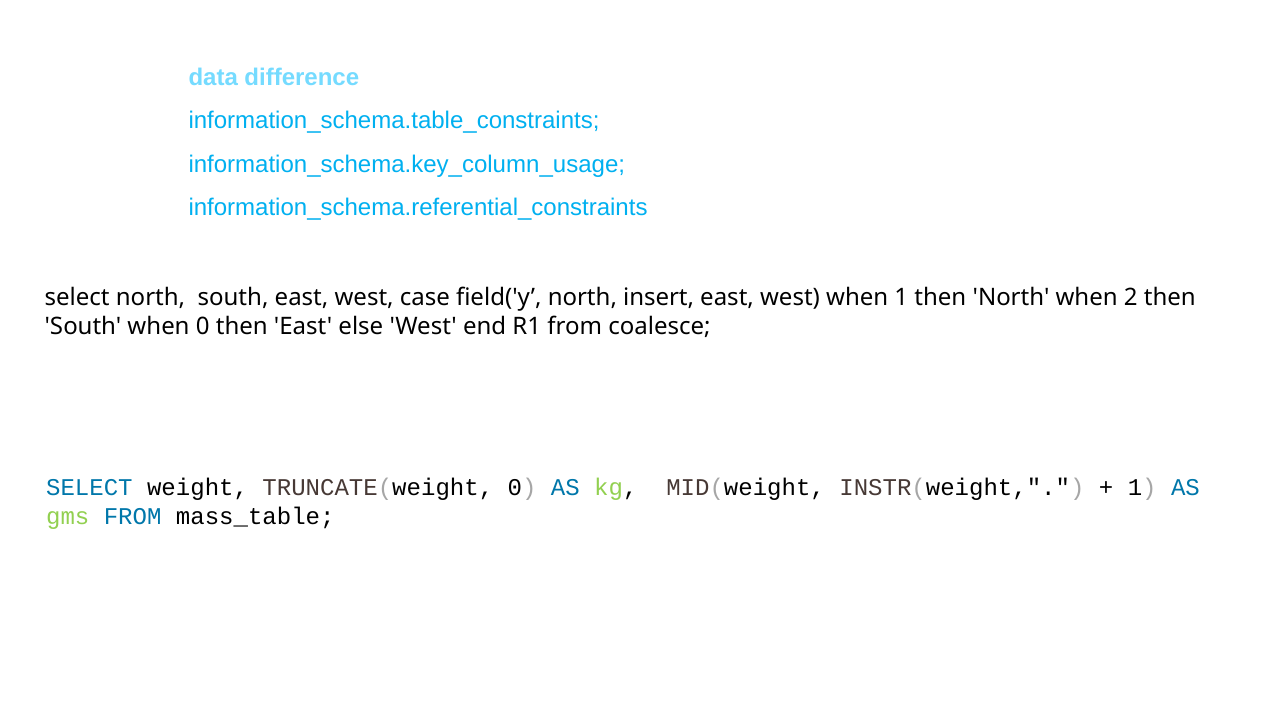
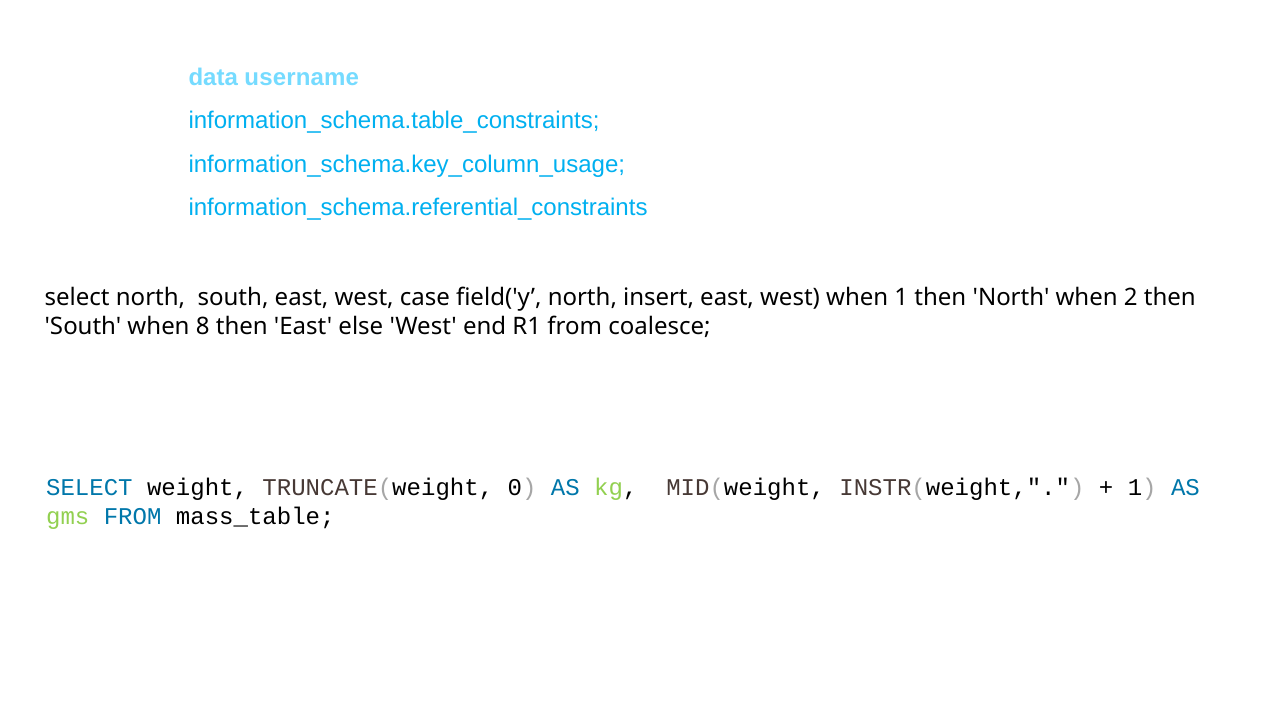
difference: difference -> username
when 0: 0 -> 8
